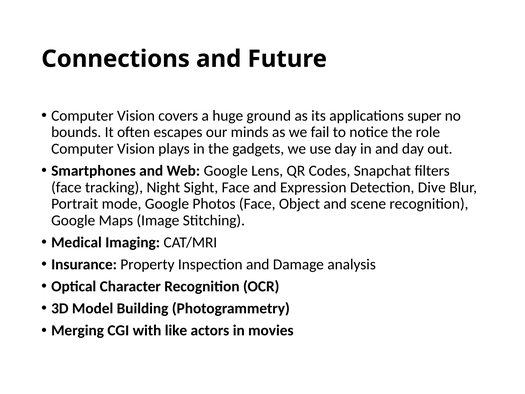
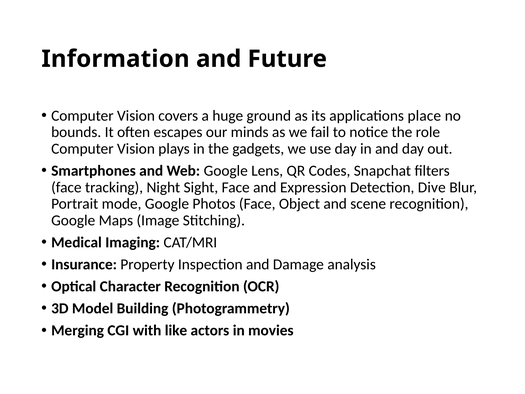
Connections: Connections -> Information
super: super -> place
